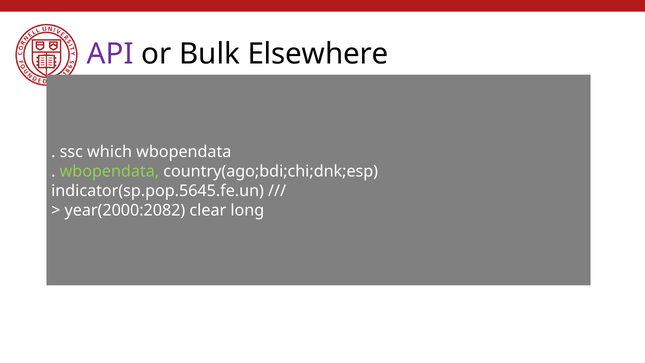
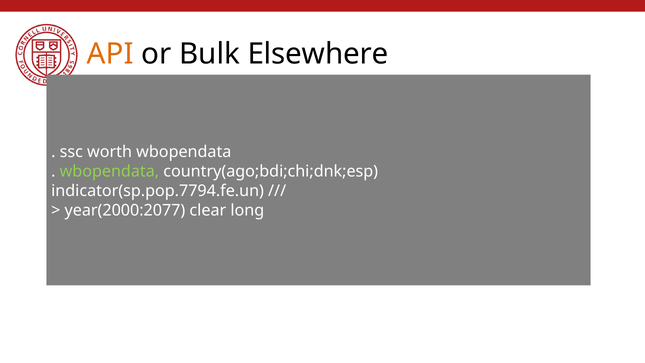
API colour: purple -> orange
which: which -> worth
indicator(sp.pop.5645.fe.un: indicator(sp.pop.5645.fe.un -> indicator(sp.pop.7794.fe.un
year(2000:2082: year(2000:2082 -> year(2000:2077
